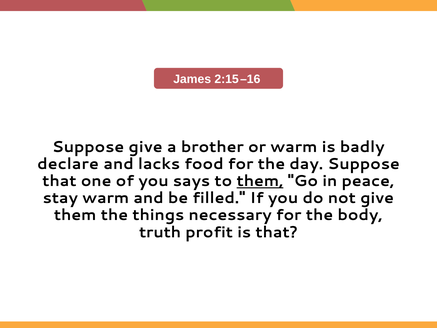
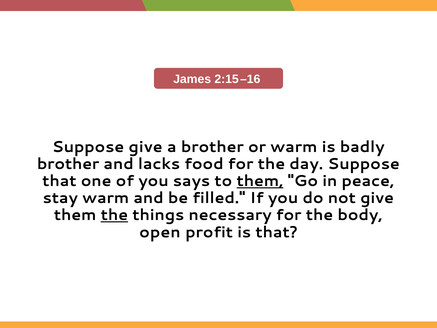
declare at (68, 164): declare -> brother
the at (114, 215) underline: none -> present
truth: truth -> open
